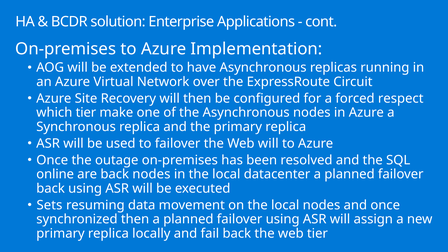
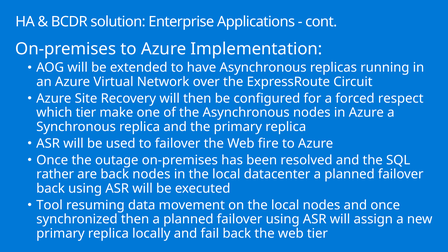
Web will: will -> fire
online: online -> rather
Sets: Sets -> Tool
